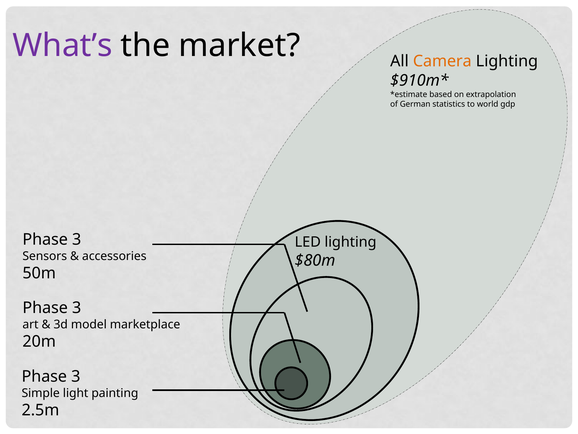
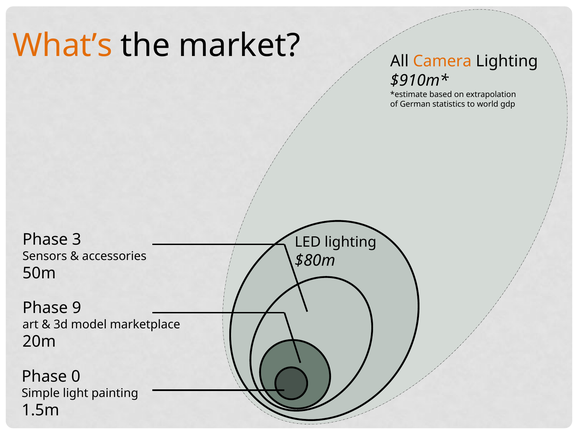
What’s colour: purple -> orange
3 at (77, 308): 3 -> 9
3 at (76, 376): 3 -> 0
2.5m: 2.5m -> 1.5m
